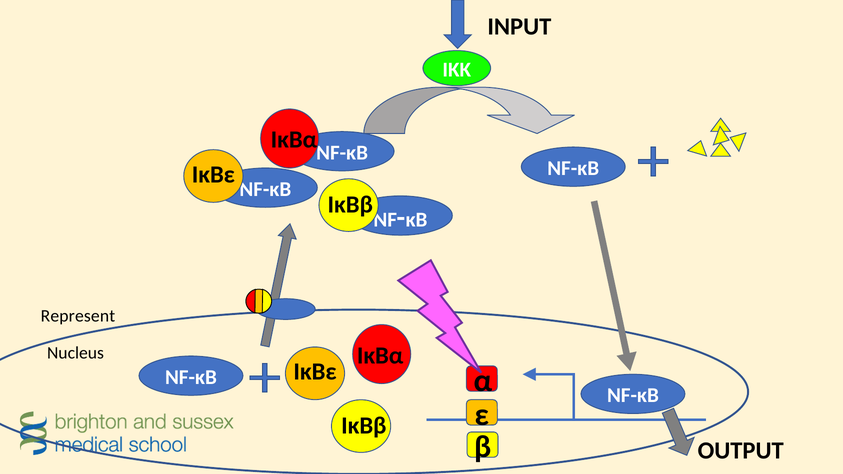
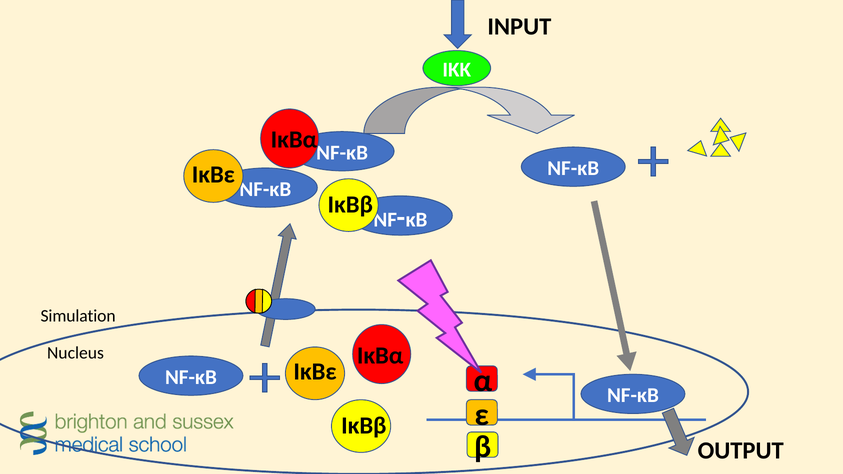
Represent: Represent -> Simulation
